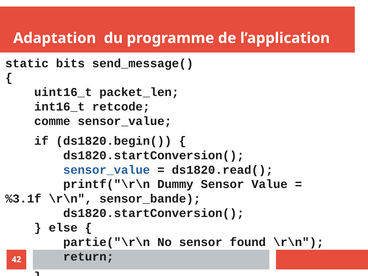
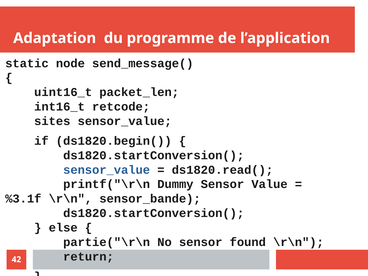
bits: bits -> node
comme: comme -> sites
